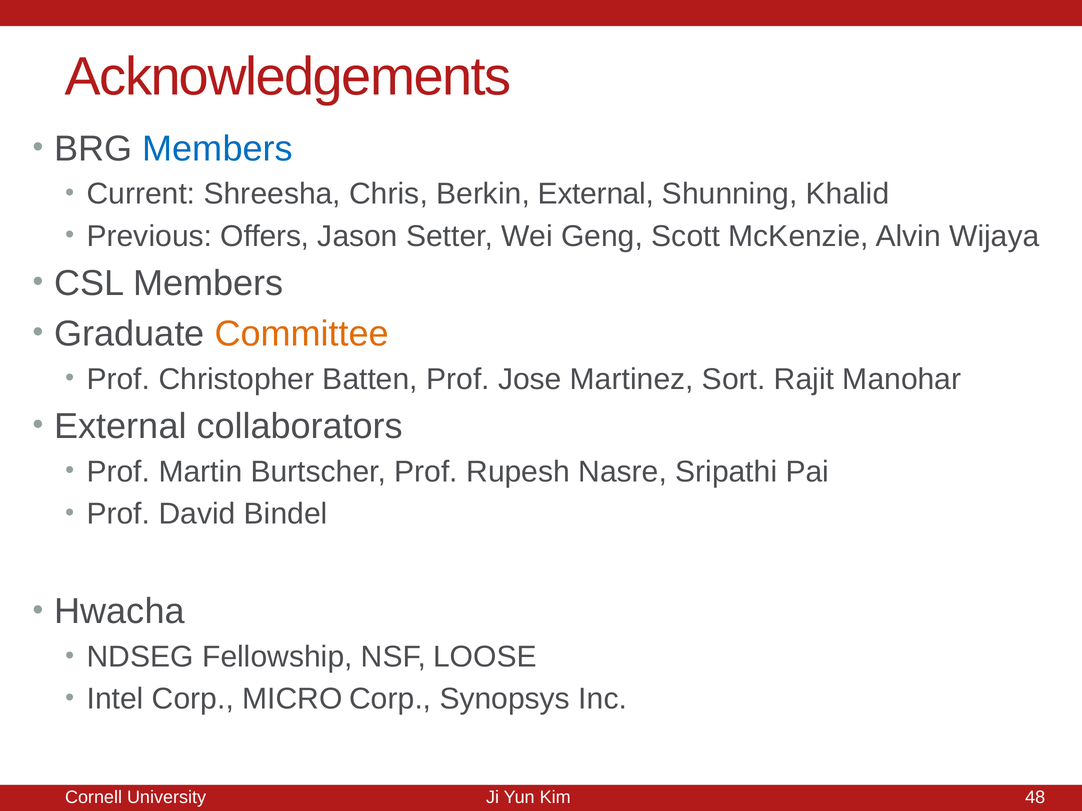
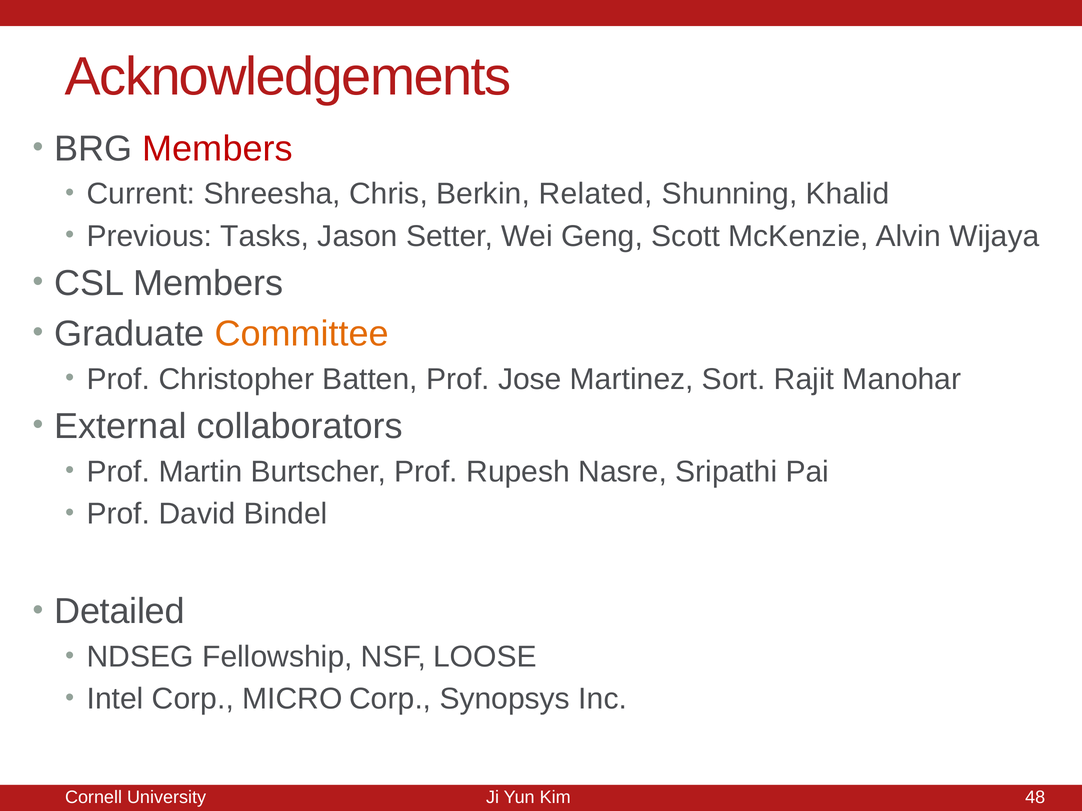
Members at (218, 149) colour: blue -> red
Berkin External: External -> Related
Offers: Offers -> Tasks
Hwacha: Hwacha -> Detailed
